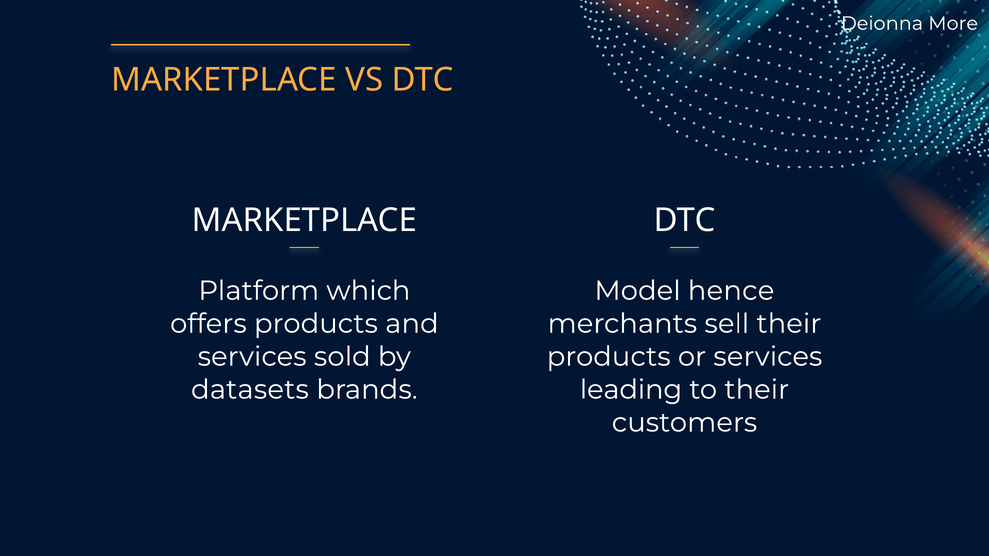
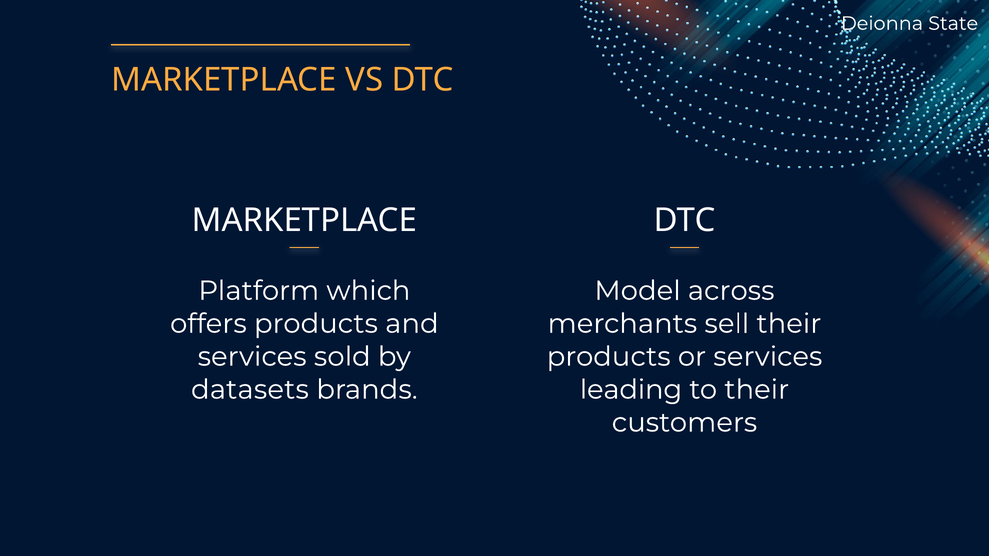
More: More -> State
hence: hence -> across
